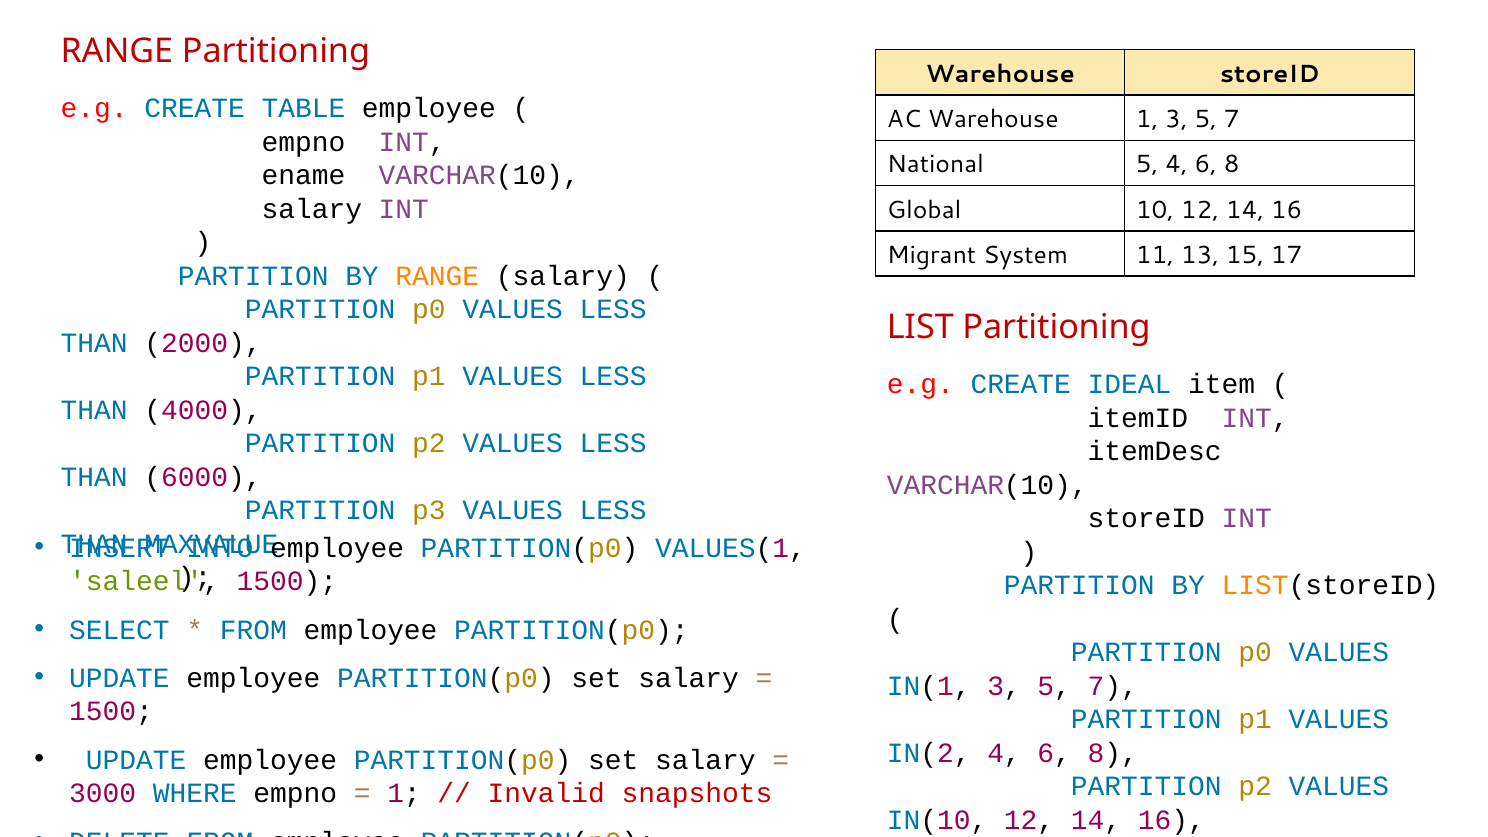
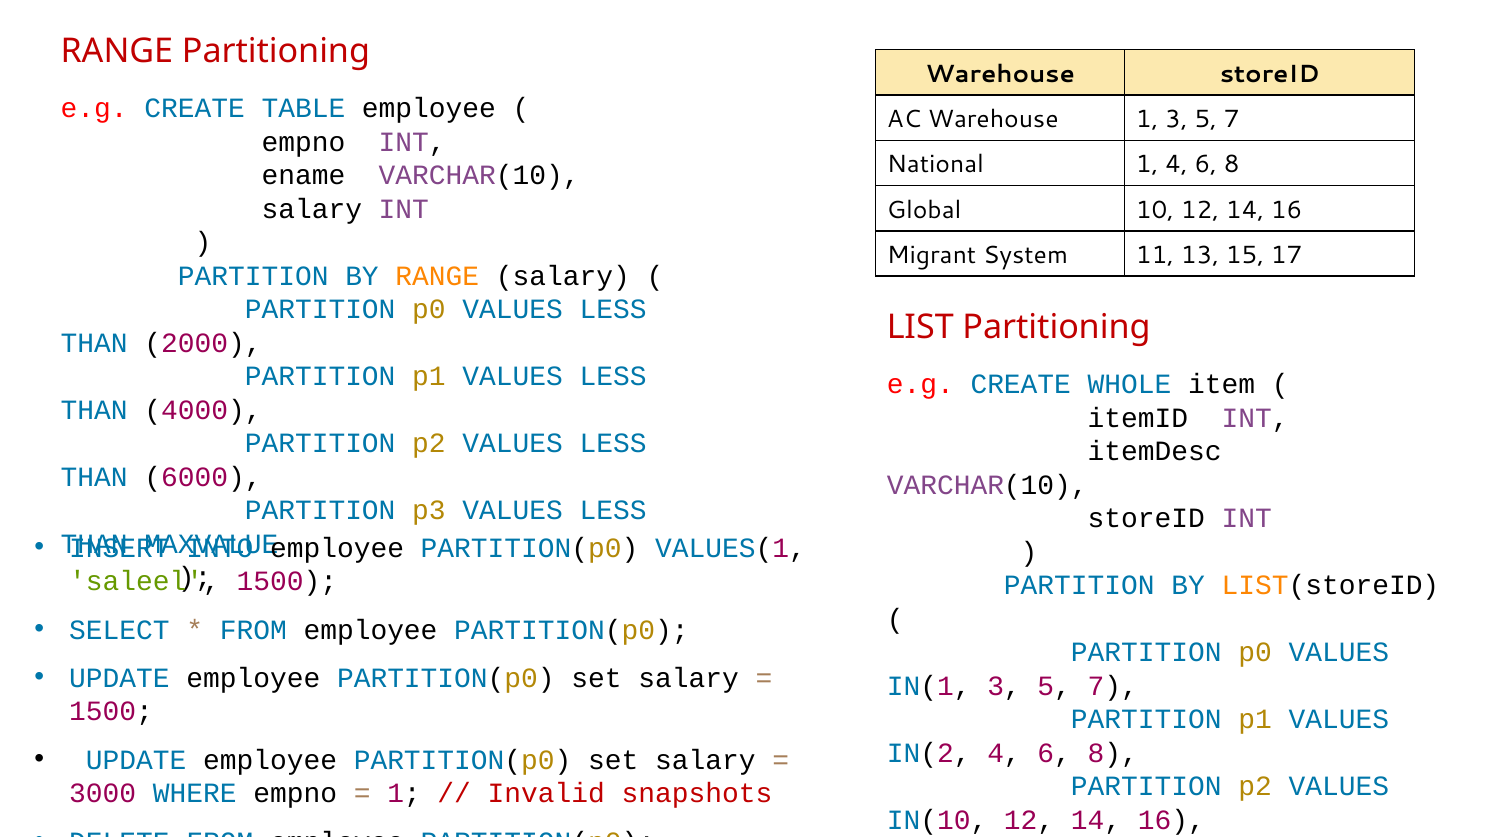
National 5: 5 -> 1
IDEAL: IDEAL -> WHOLE
